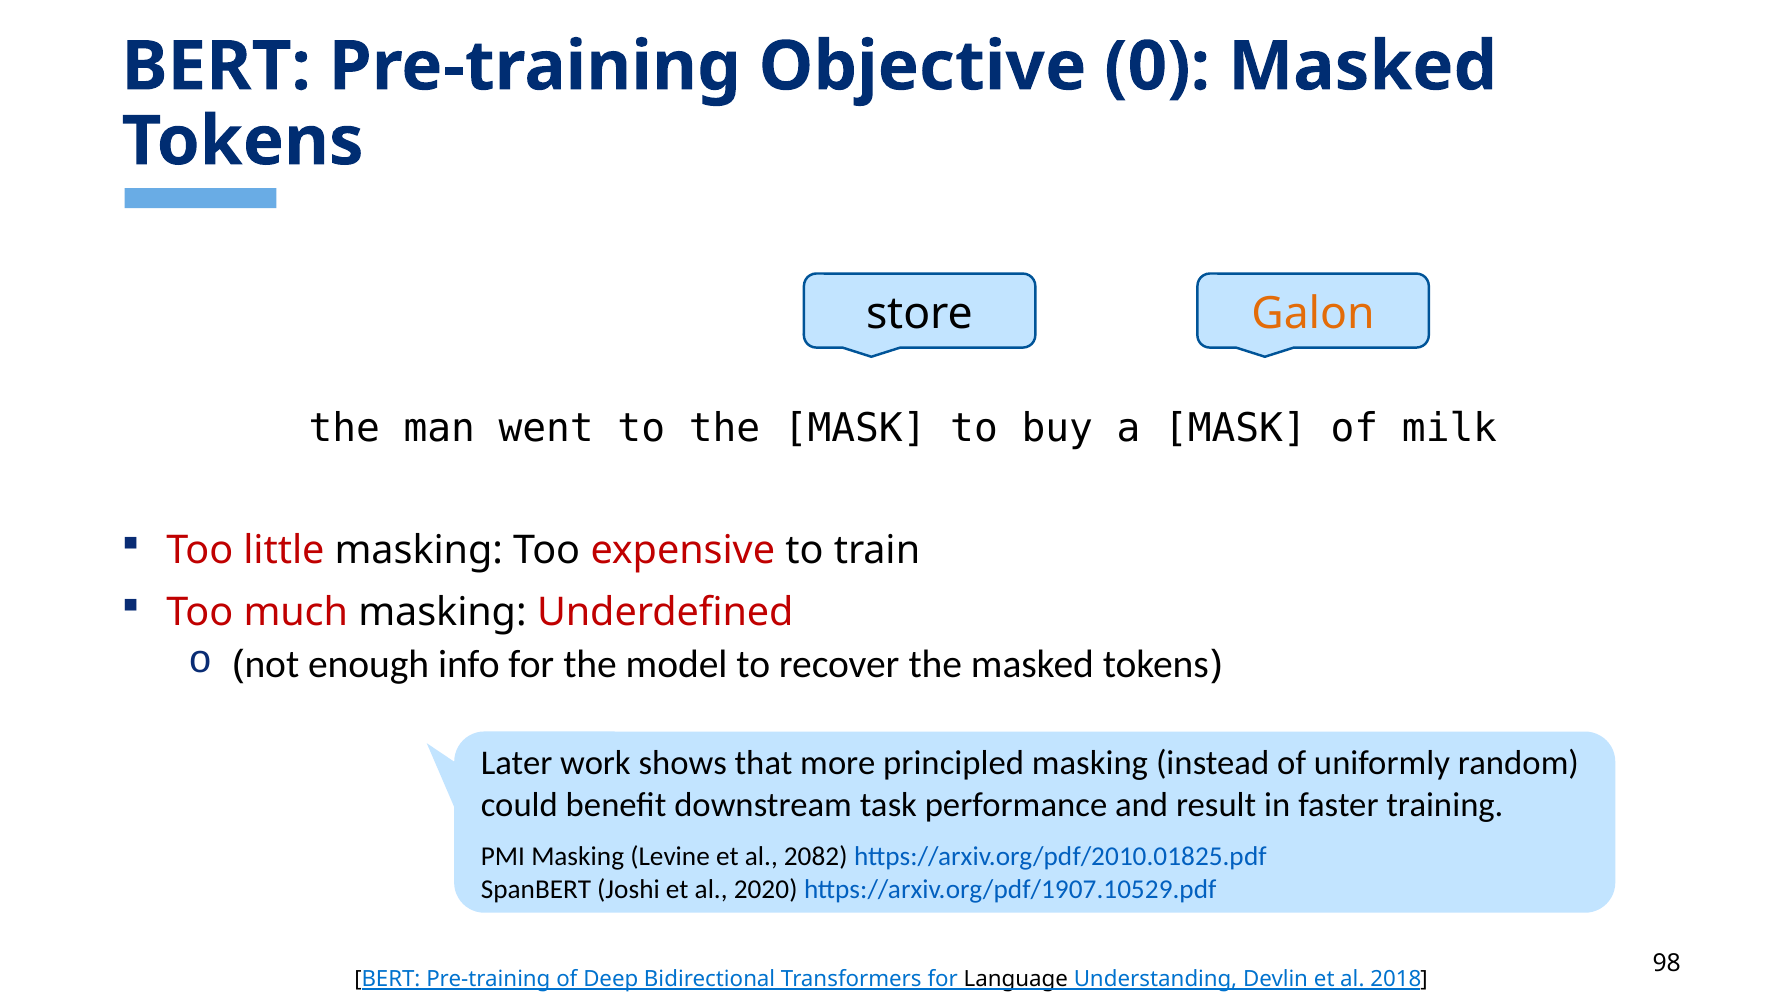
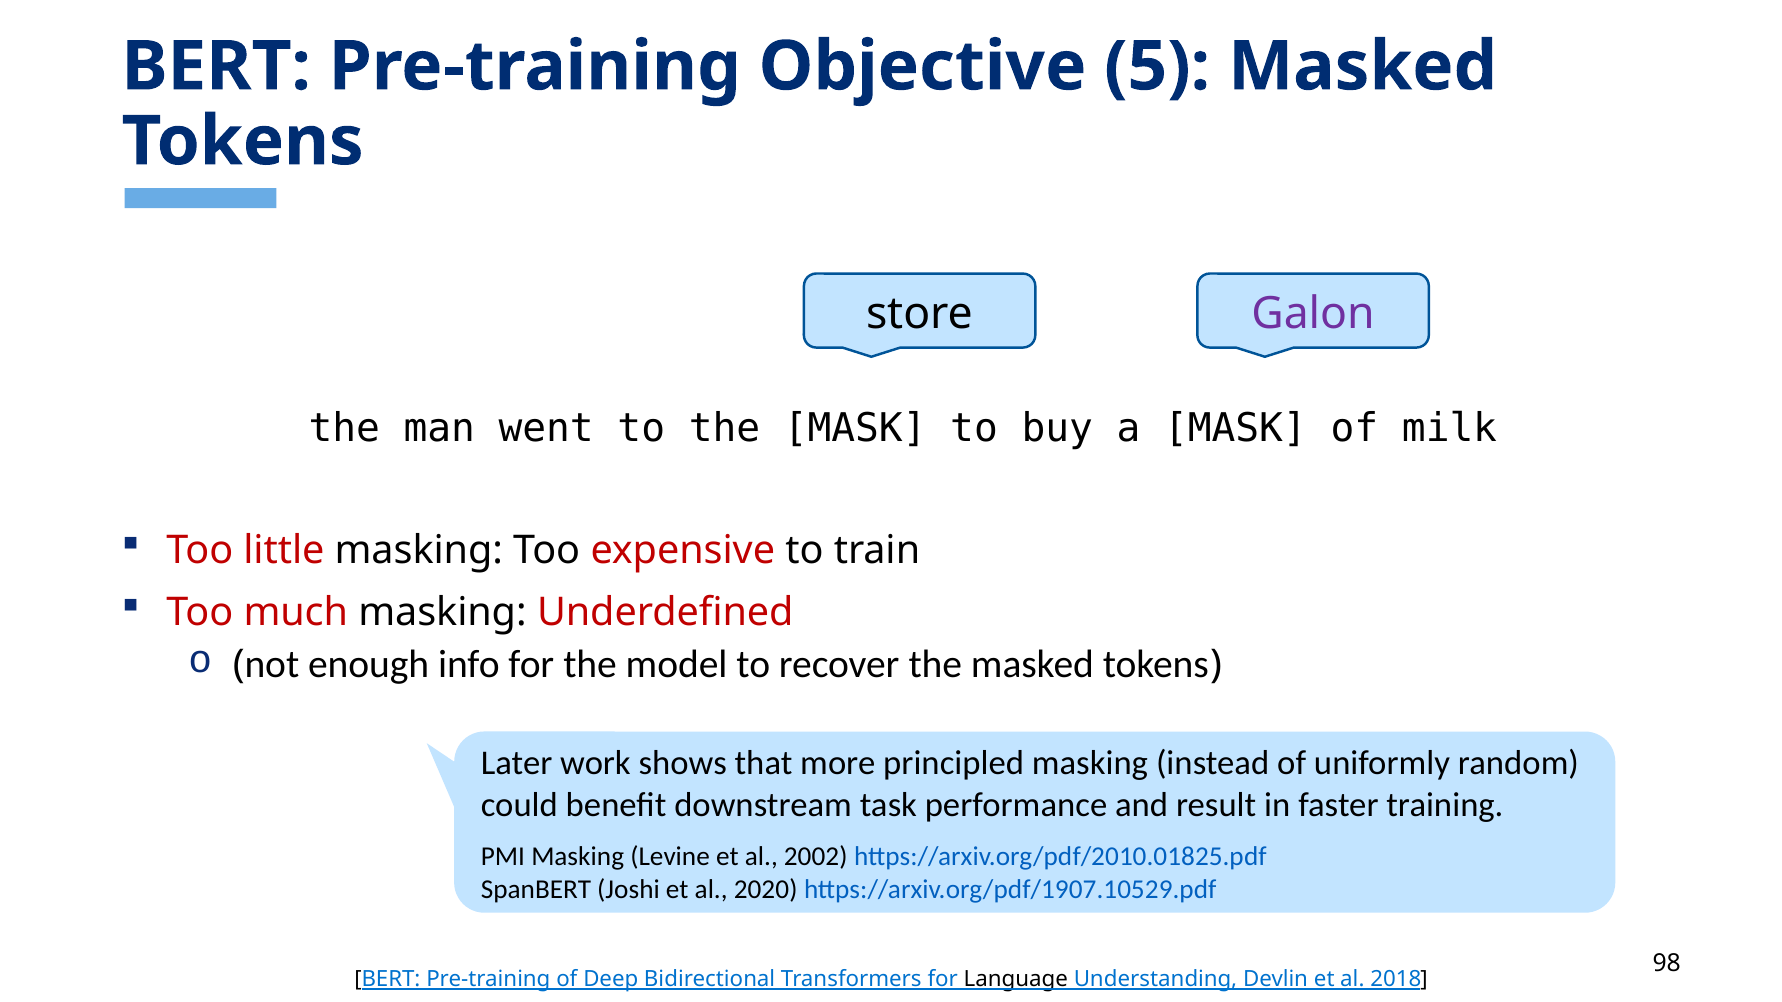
0: 0 -> 5
Galon colour: orange -> purple
2082: 2082 -> 2002
